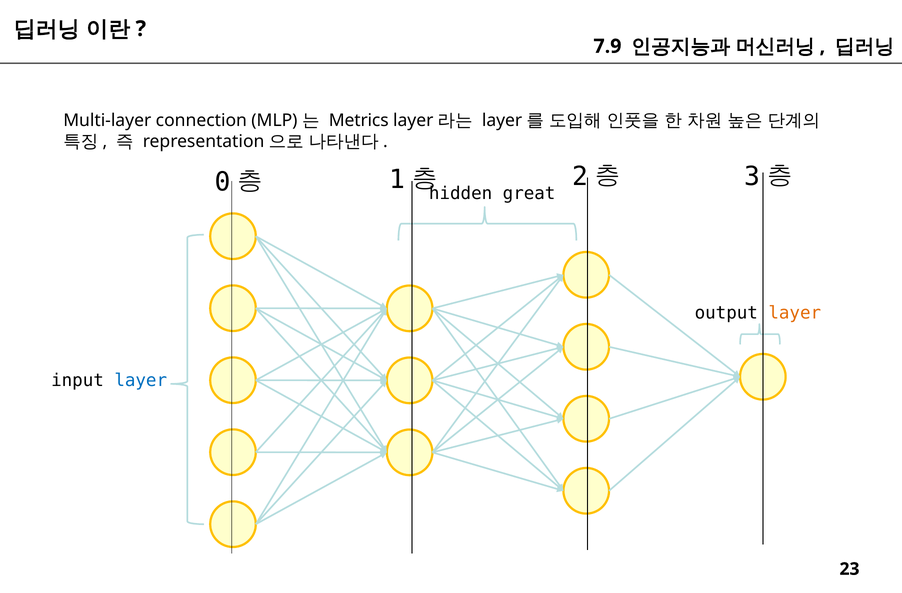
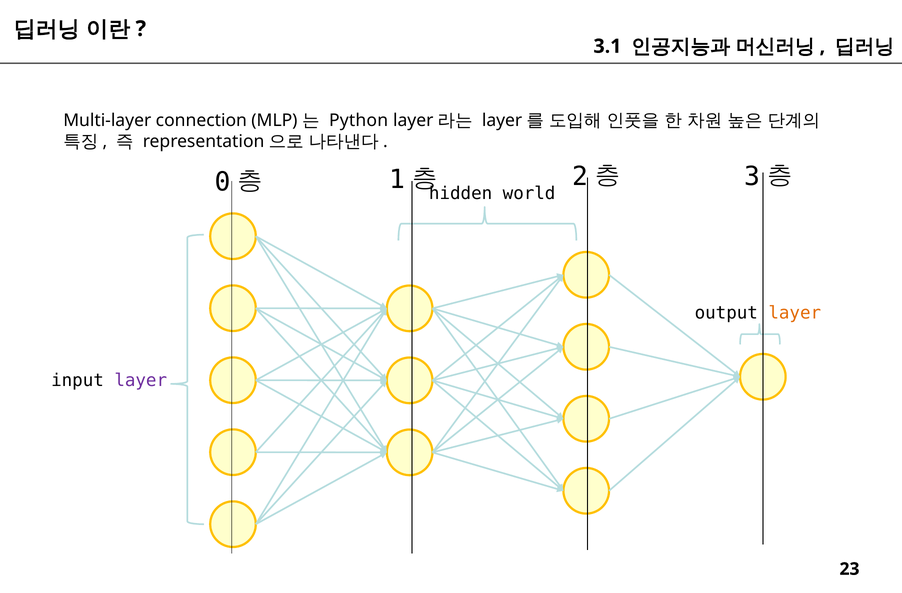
7.9: 7.9 -> 3.1
Metrics: Metrics -> Python
great: great -> world
layer at (141, 380) colour: blue -> purple
